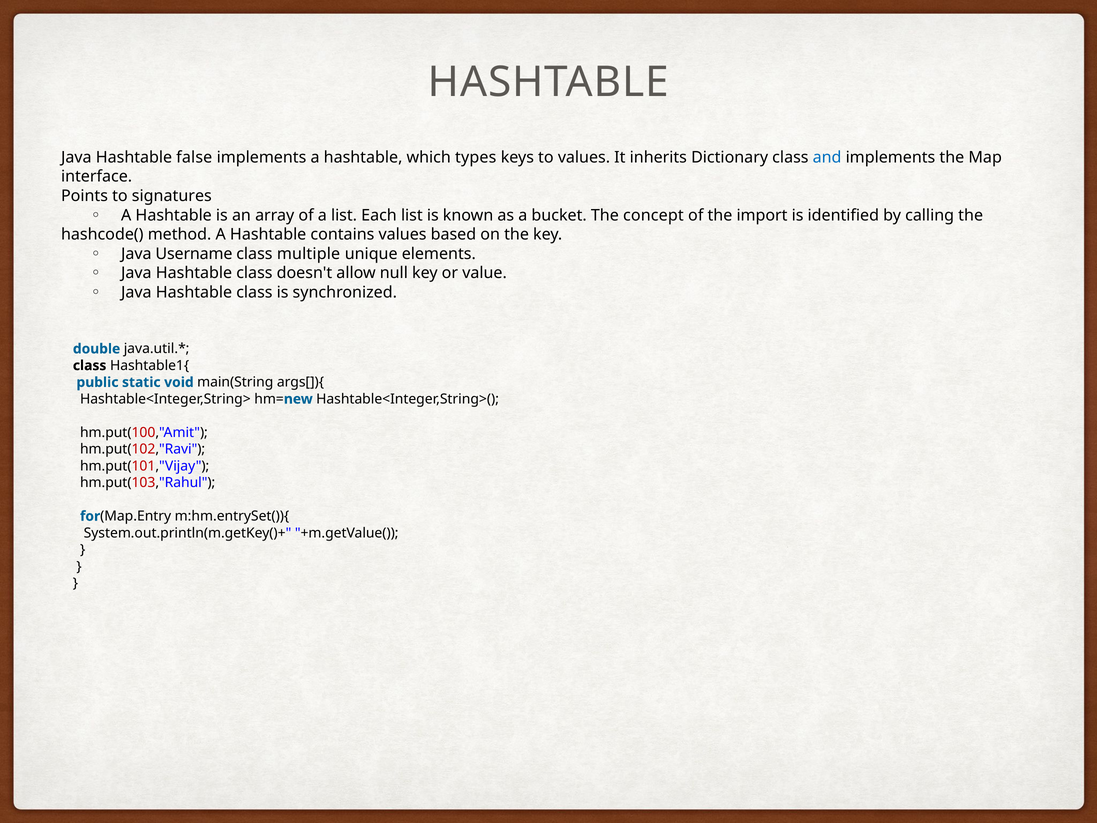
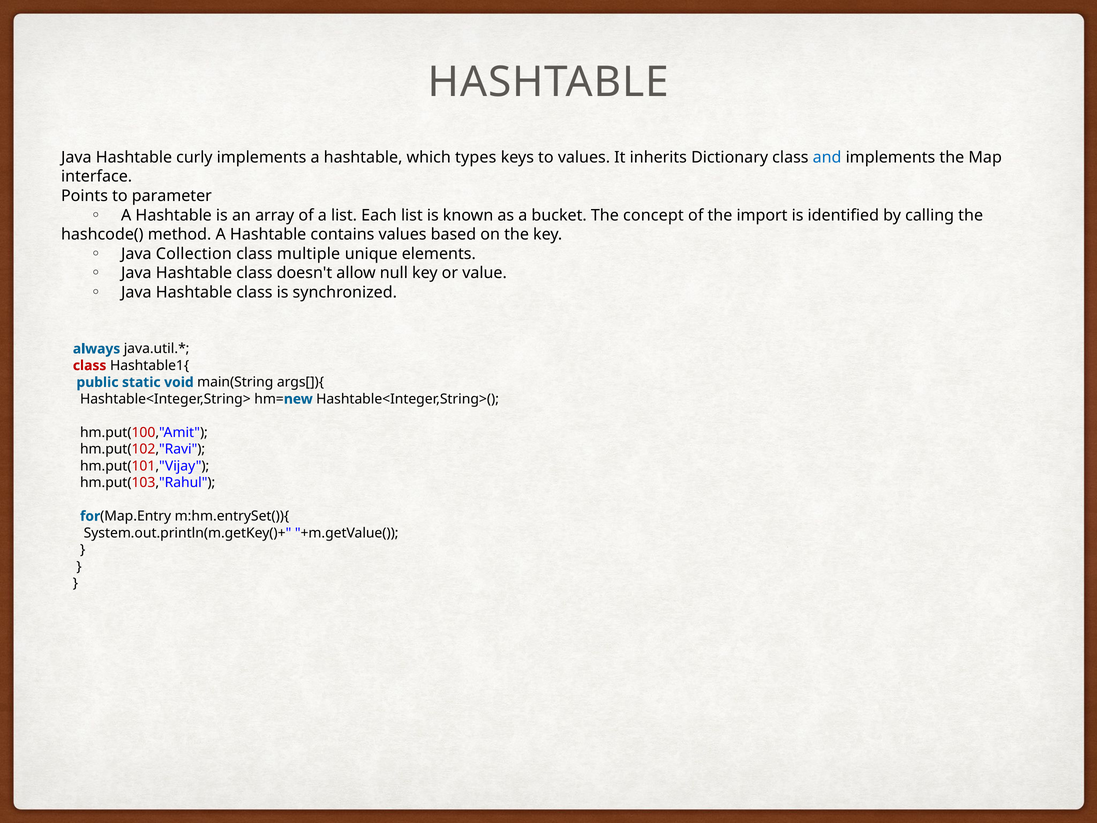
false: false -> curly
signatures: signatures -> parameter
Username: Username -> Collection
double: double -> always
class at (90, 365) colour: black -> red
